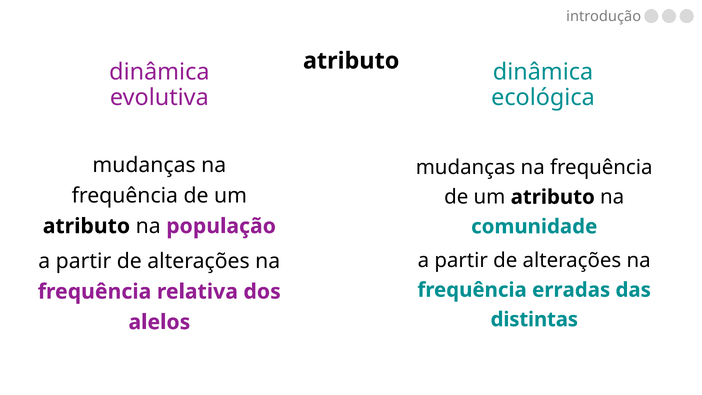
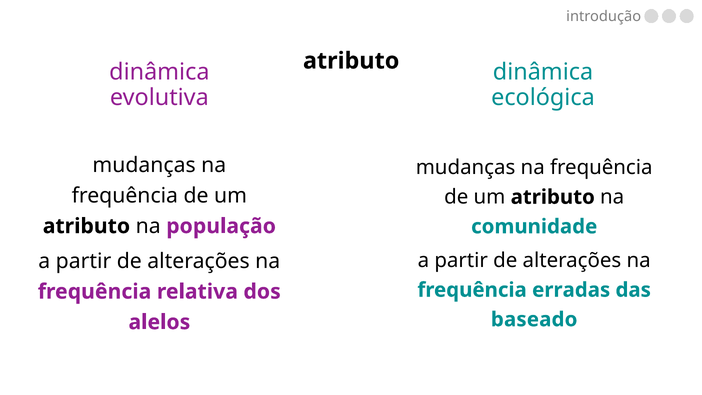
distintas: distintas -> baseado
